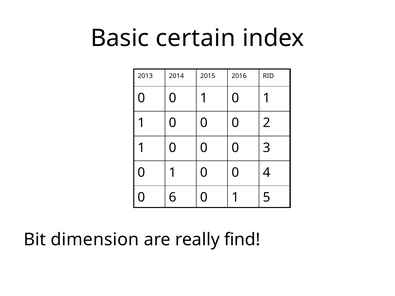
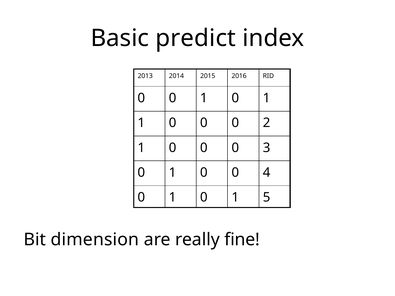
certain: certain -> predict
6 at (173, 198): 6 -> 1
find: find -> fine
